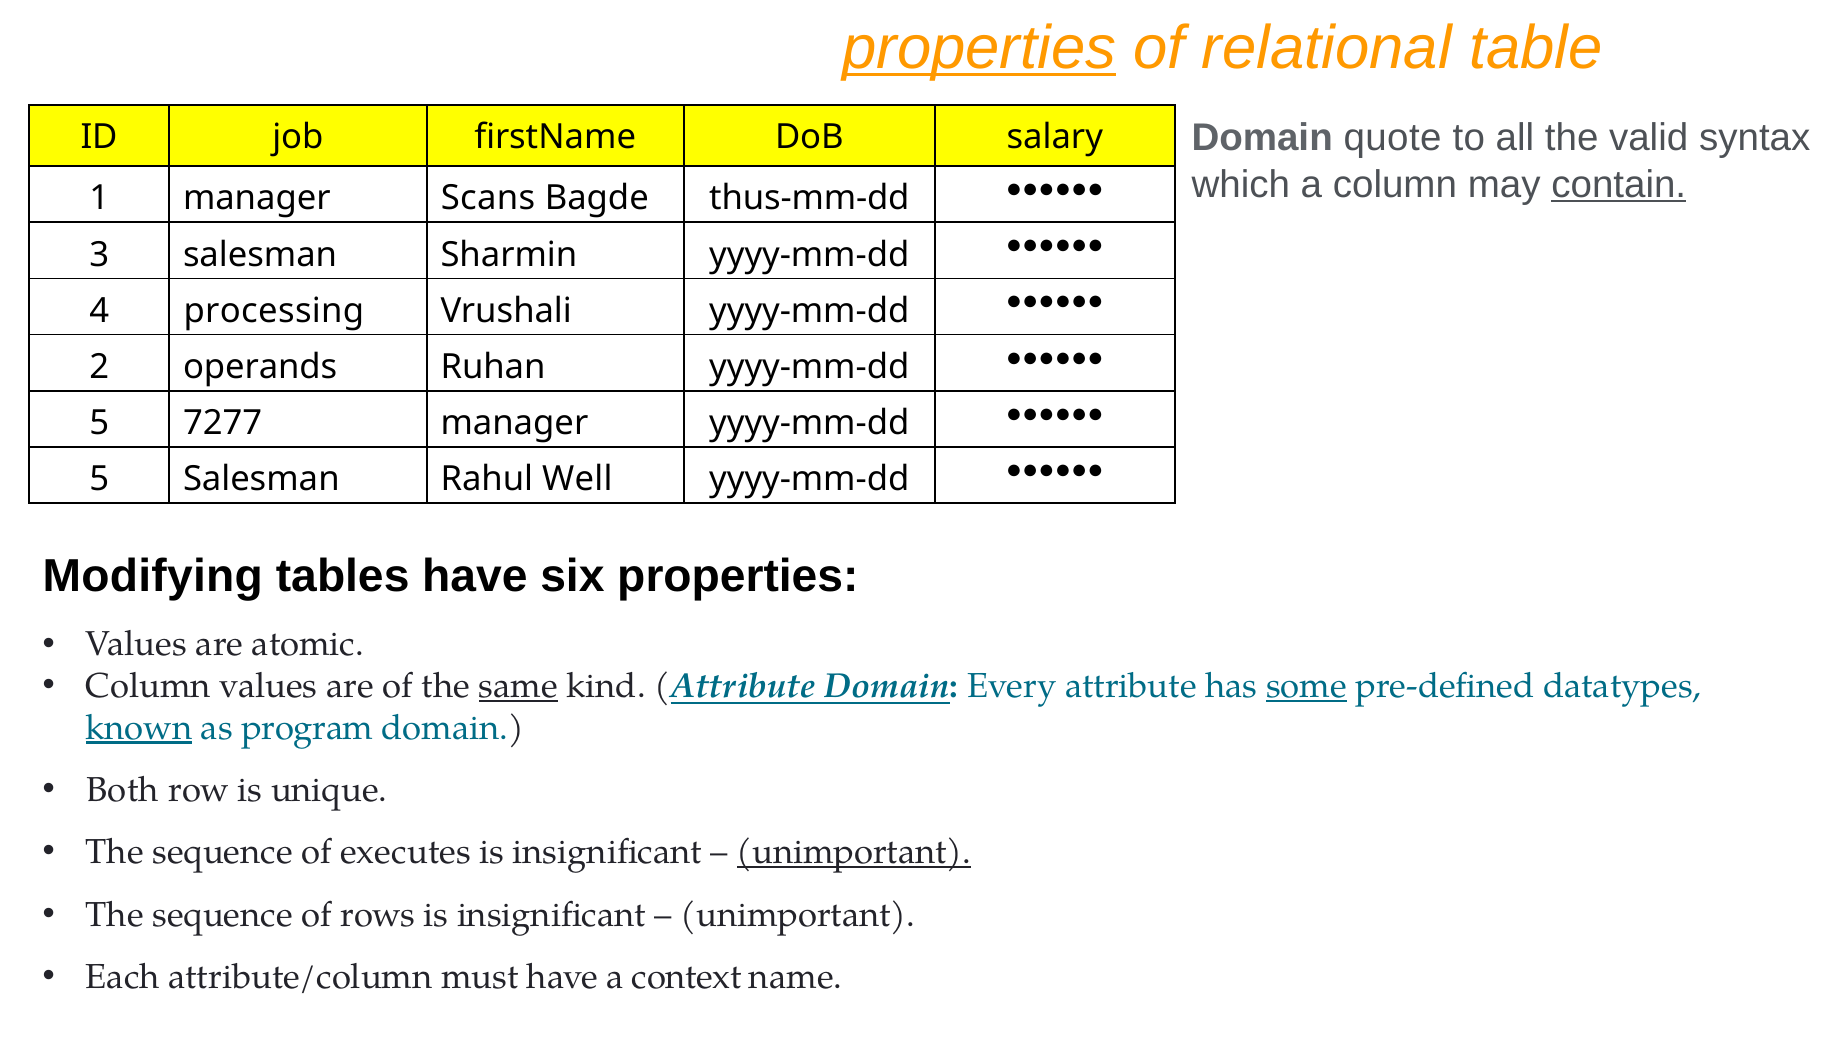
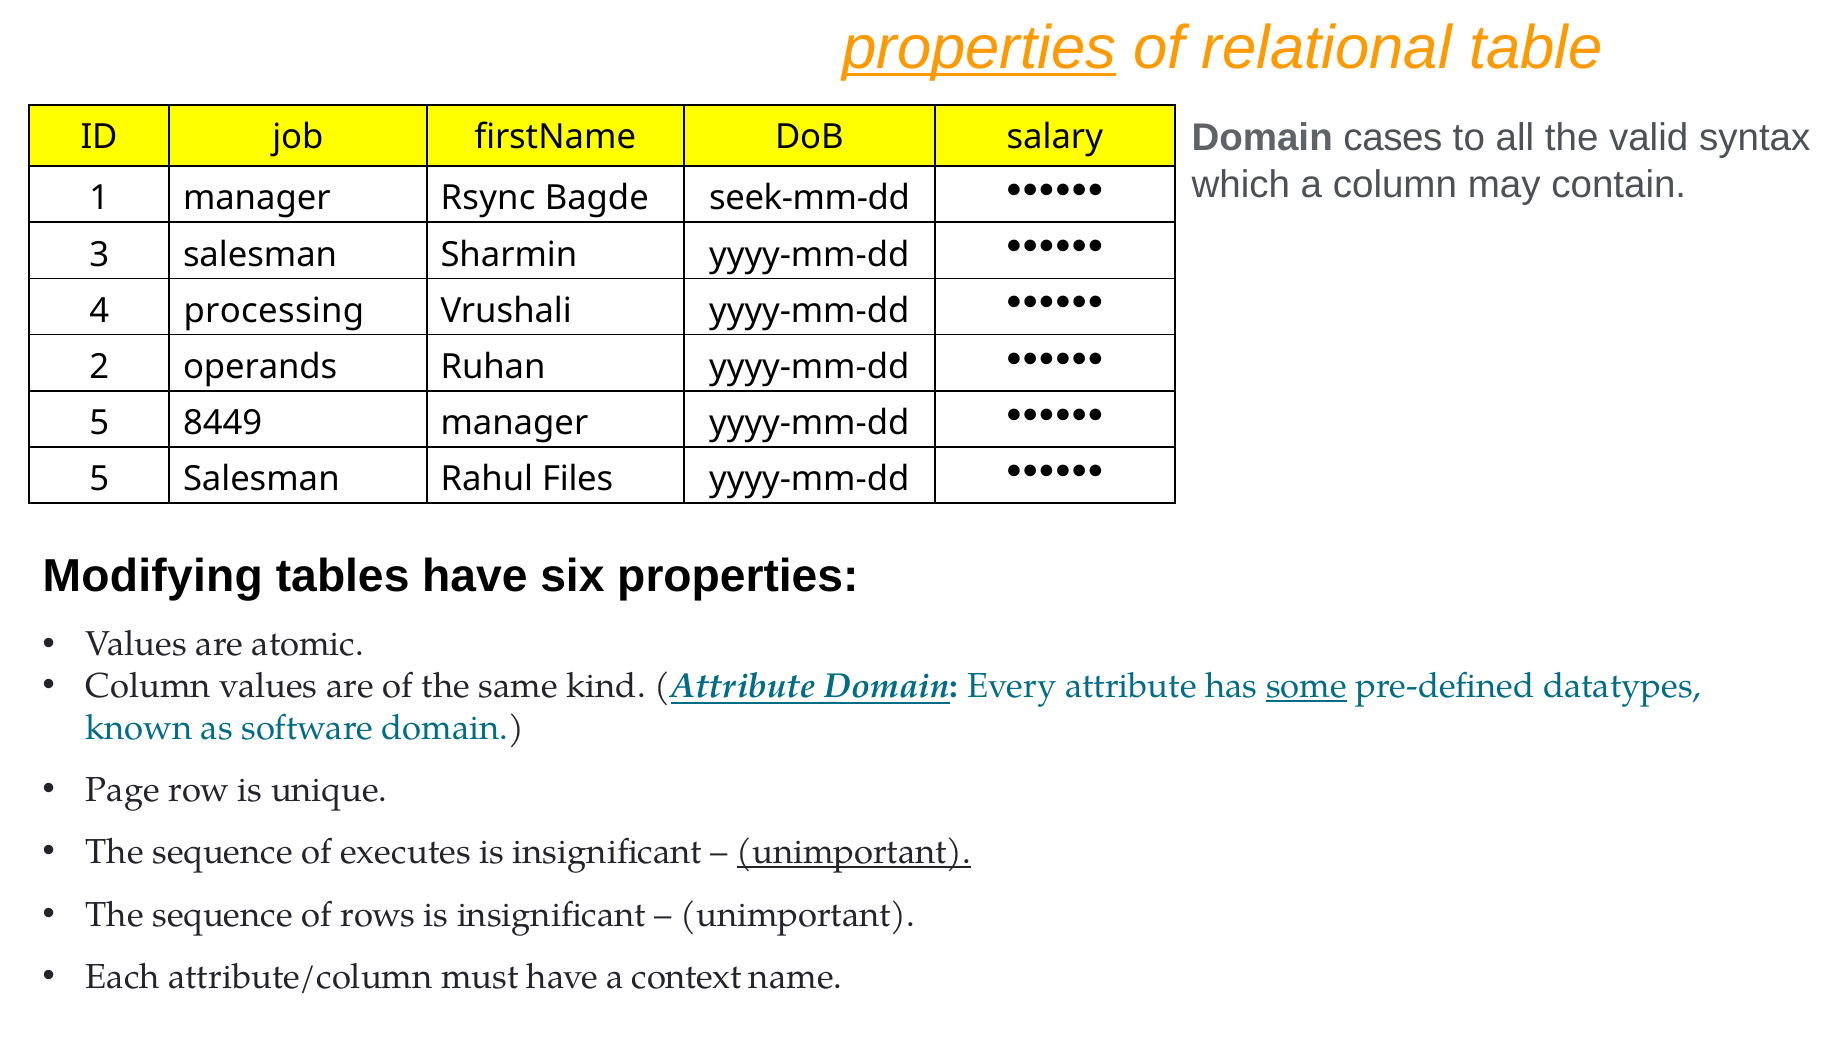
quote: quote -> cases
contain underline: present -> none
Scans: Scans -> Rsync
thus-mm-dd: thus-mm-dd -> seek-mm-dd
7277: 7277 -> 8449
Well: Well -> Files
same underline: present -> none
known underline: present -> none
program: program -> software
Both: Both -> Page
